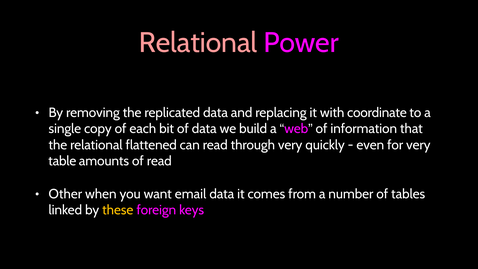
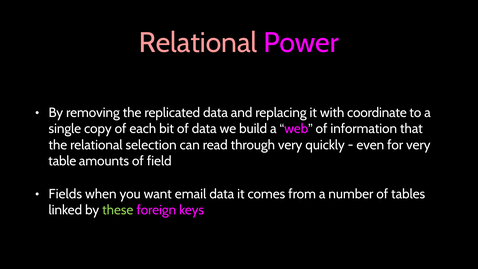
flattened: flattened -> selection
of read: read -> field
Other: Other -> Fields
these colour: yellow -> light green
